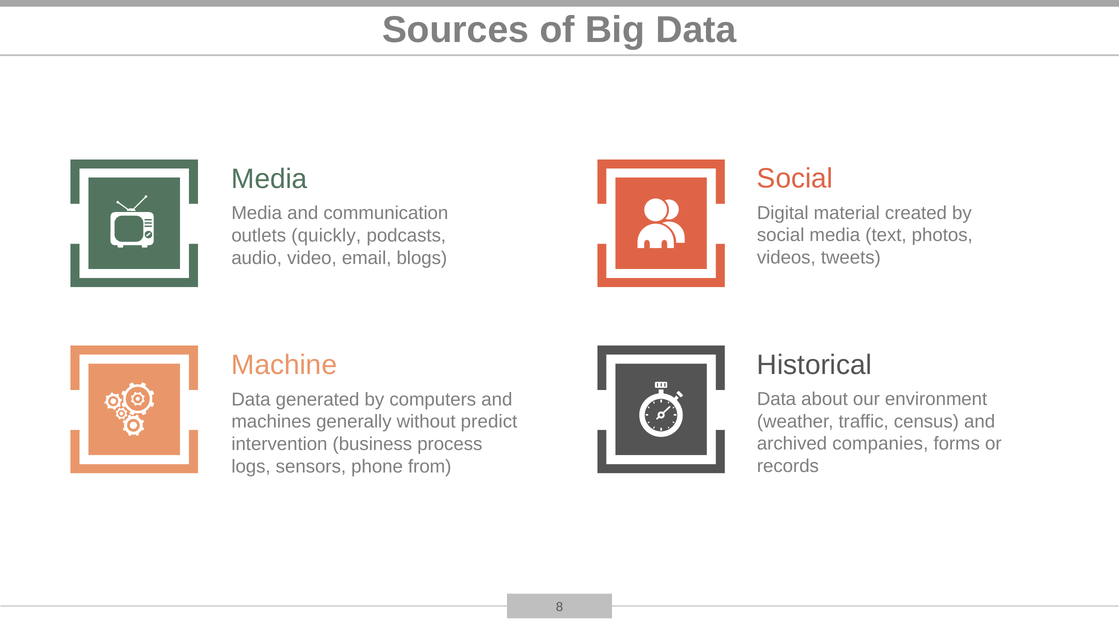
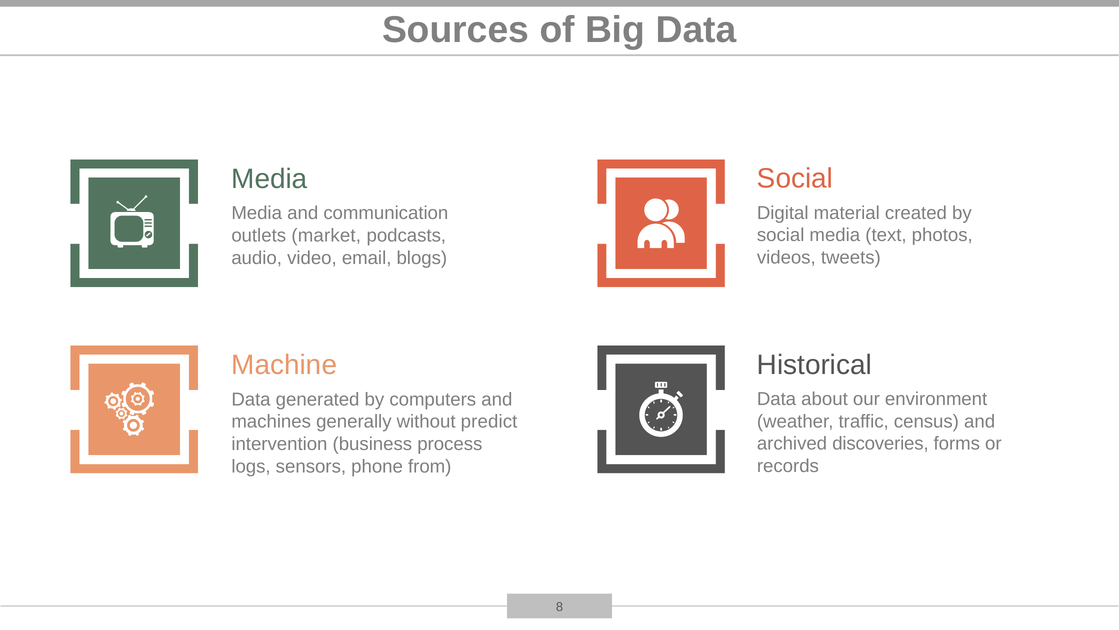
quickly: quickly -> market
companies: companies -> discoveries
